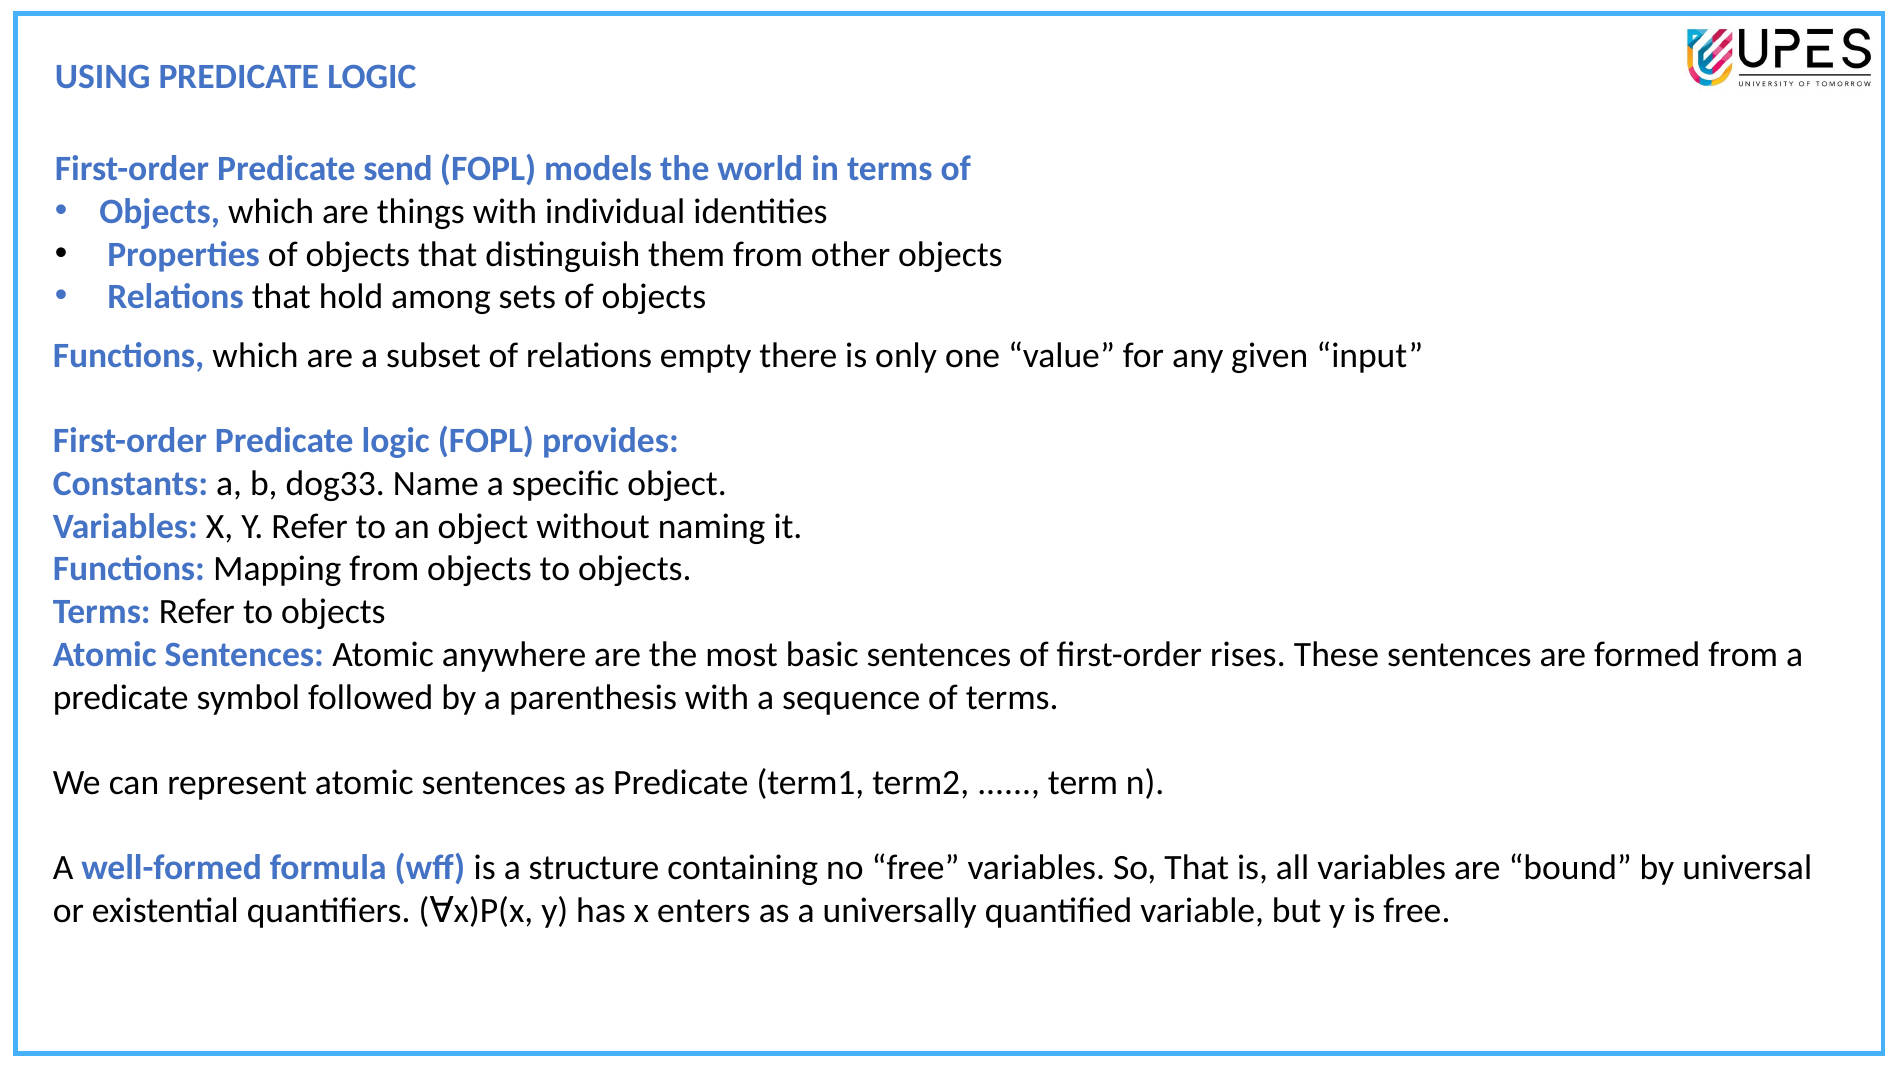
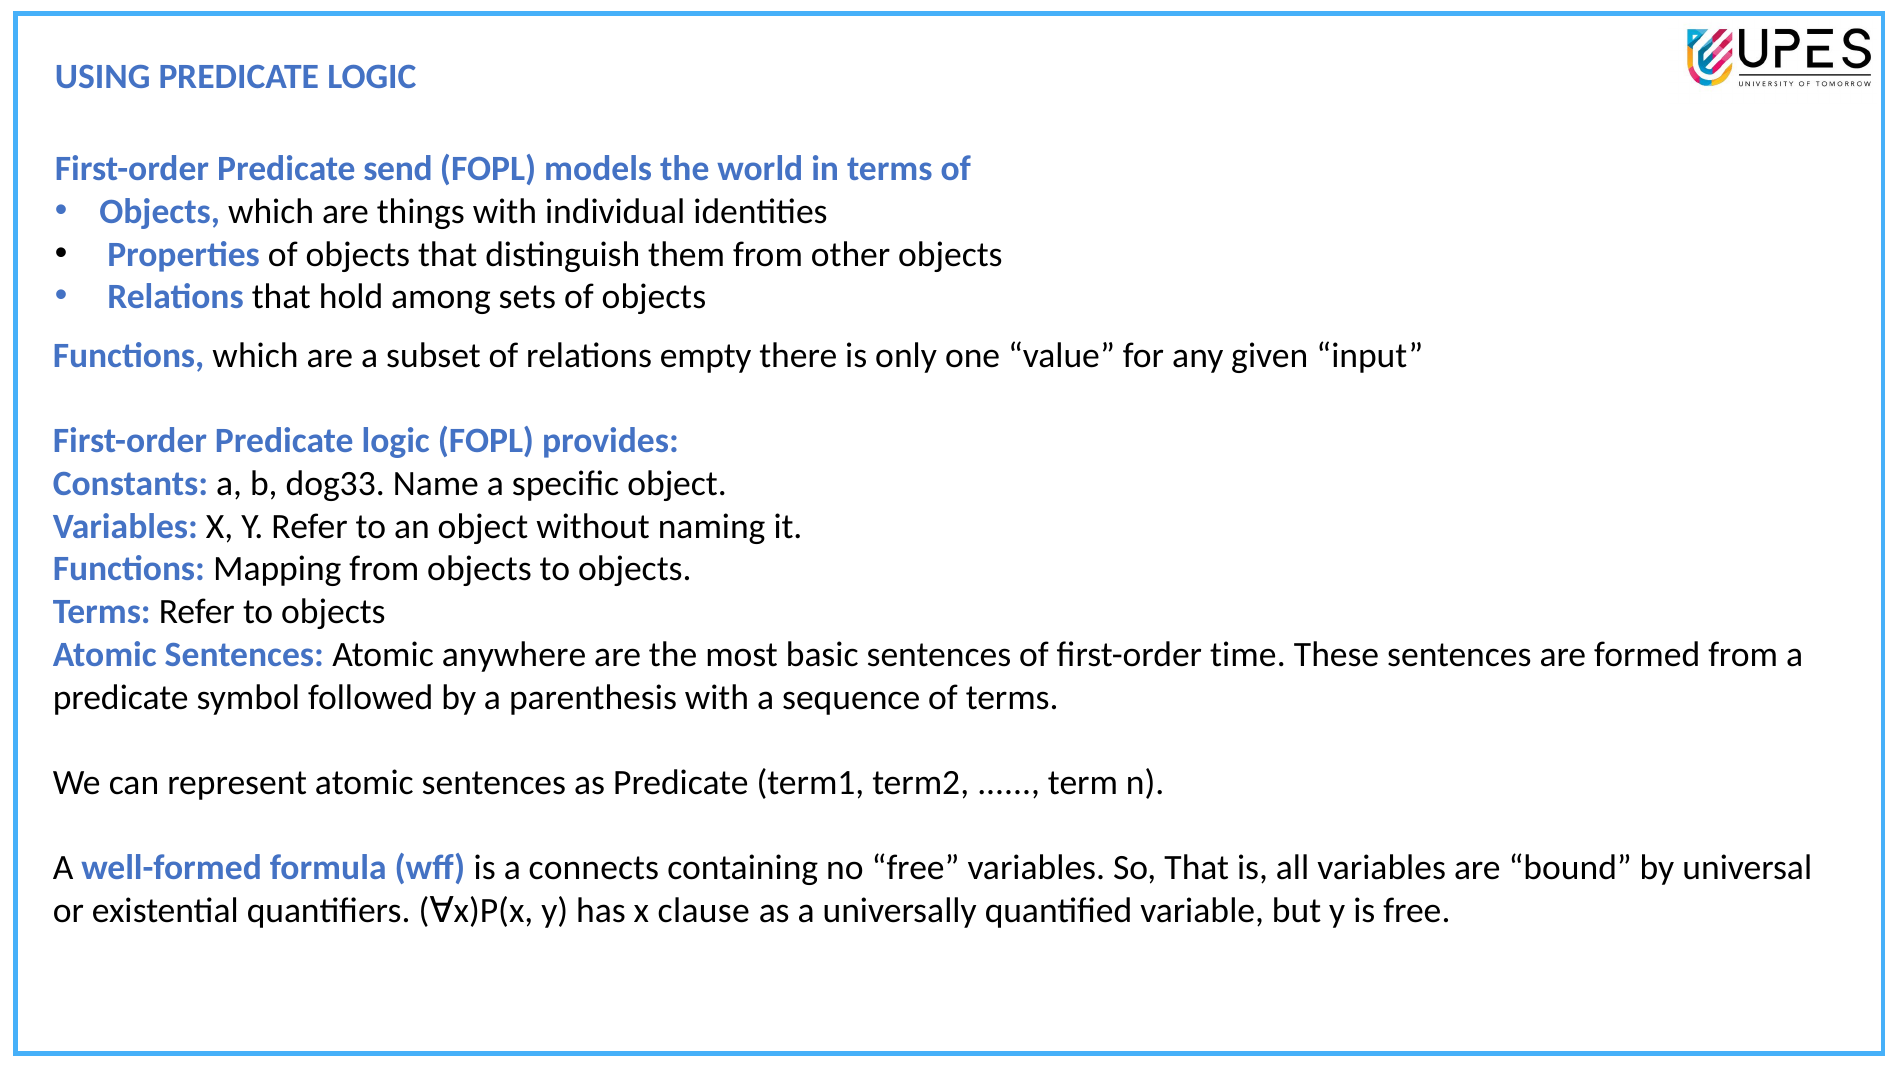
rises: rises -> time
structure: structure -> connects
enters: enters -> clause
